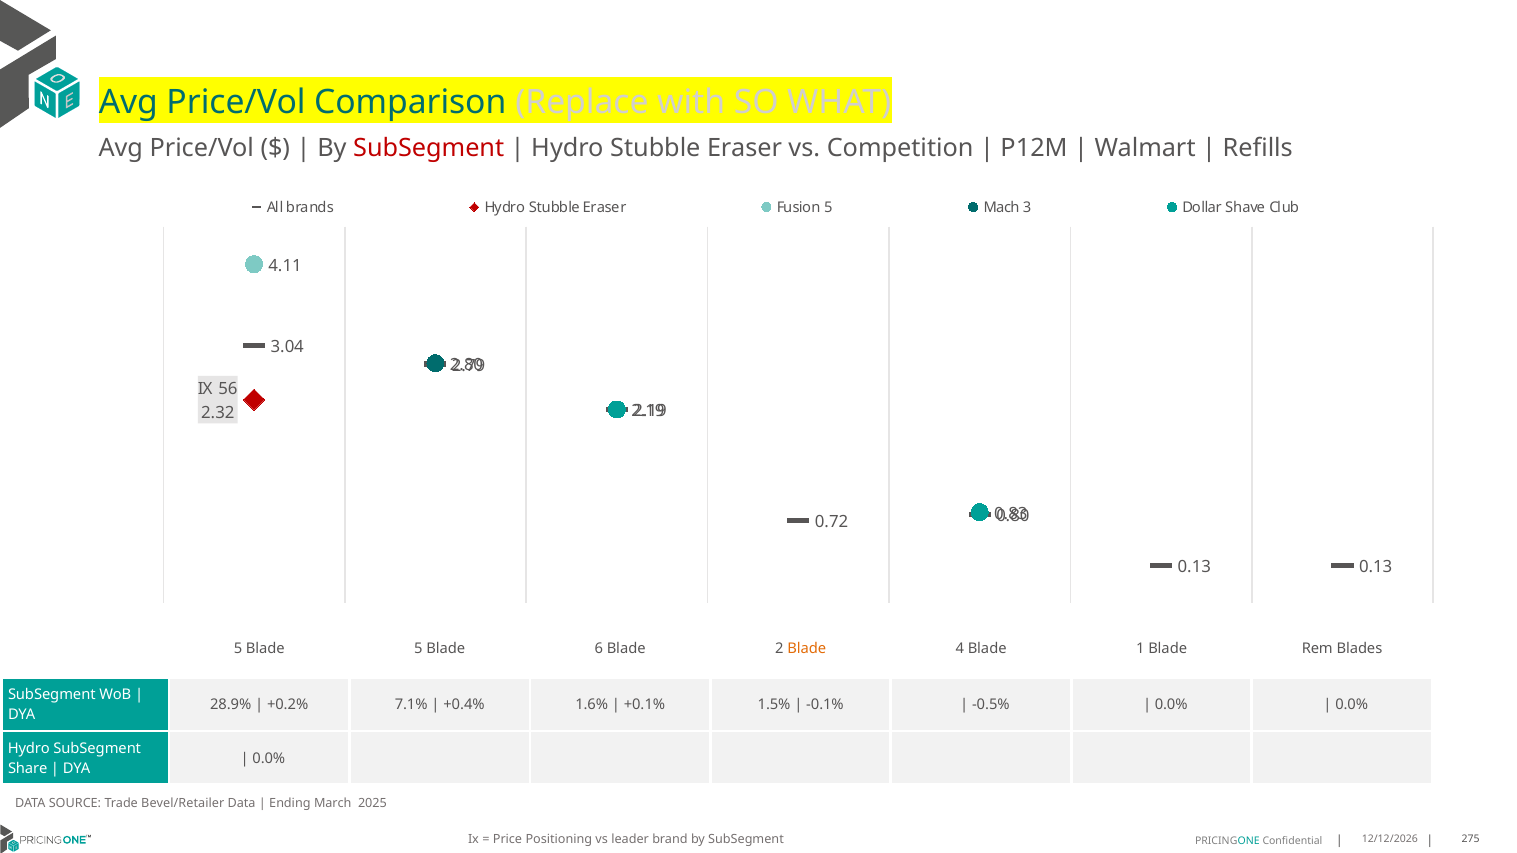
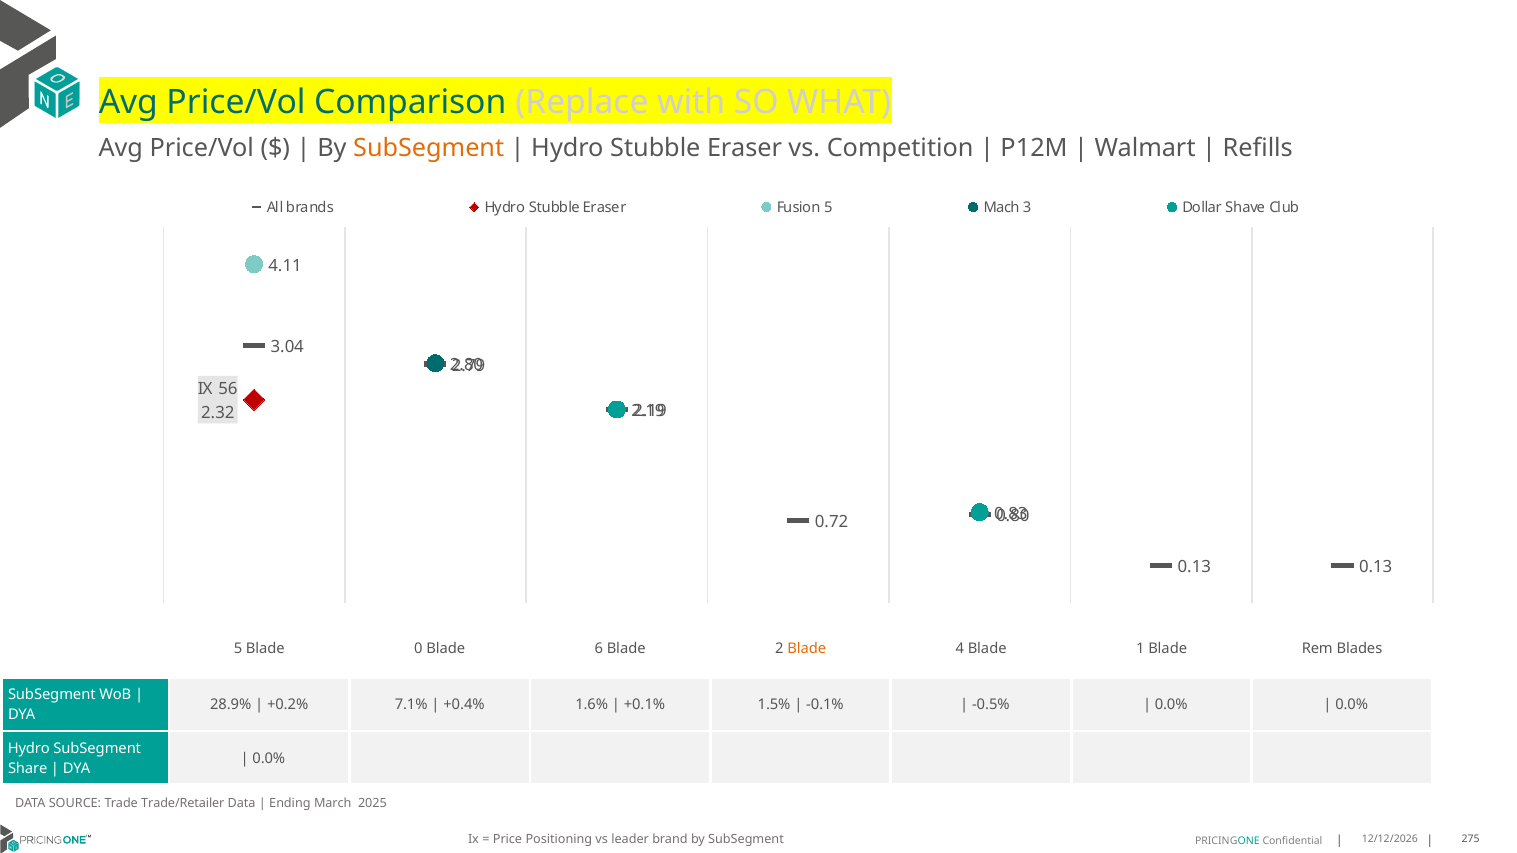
SubSegment at (429, 148) colour: red -> orange
Blade 5: 5 -> 0
Bevel/Retailer: Bevel/Retailer -> Trade/Retailer
